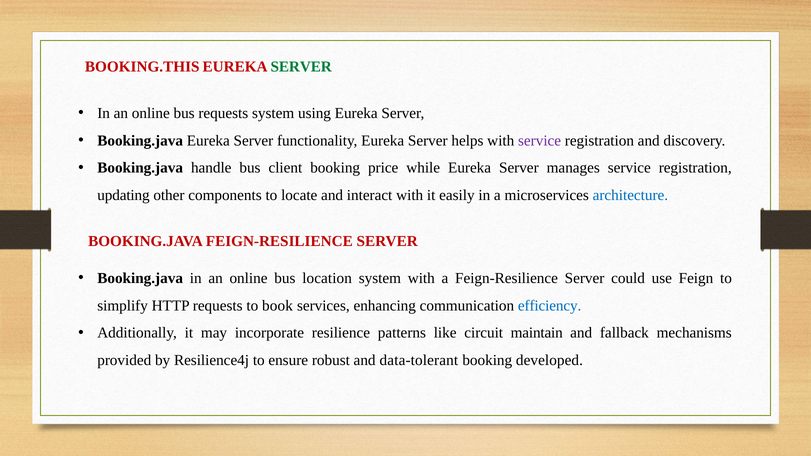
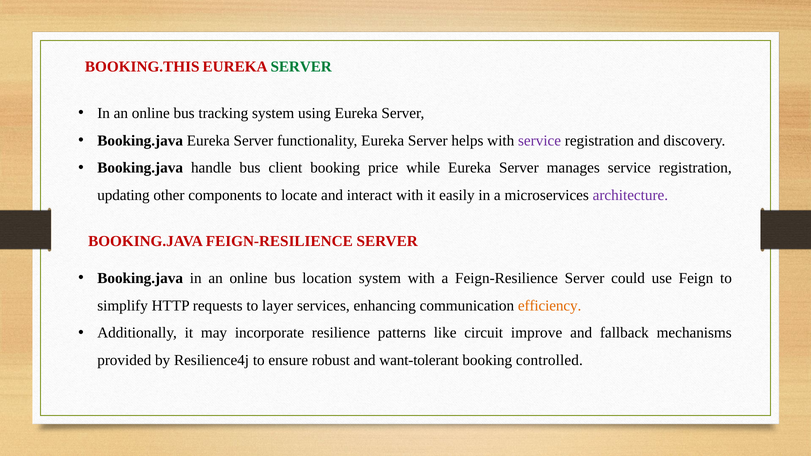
bus requests: requests -> tracking
architecture colour: blue -> purple
book: book -> layer
efficiency colour: blue -> orange
maintain: maintain -> improve
data-tolerant: data-tolerant -> want-tolerant
developed: developed -> controlled
